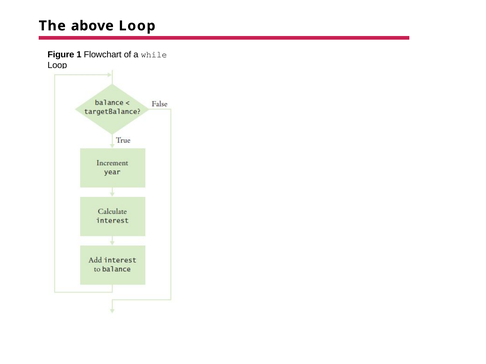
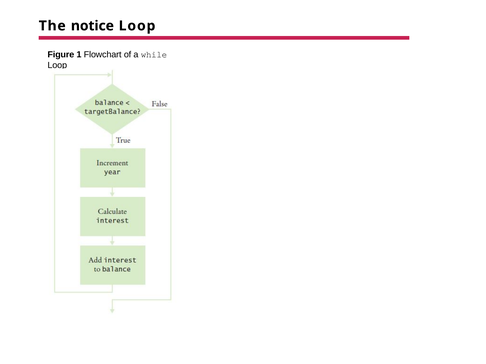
above: above -> notice
